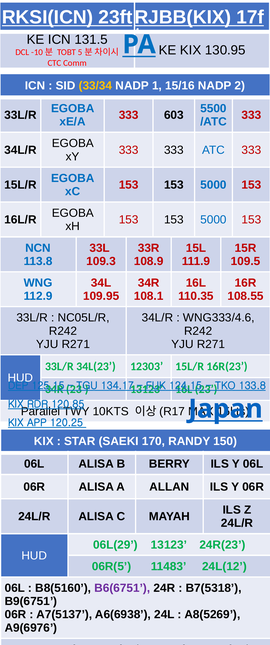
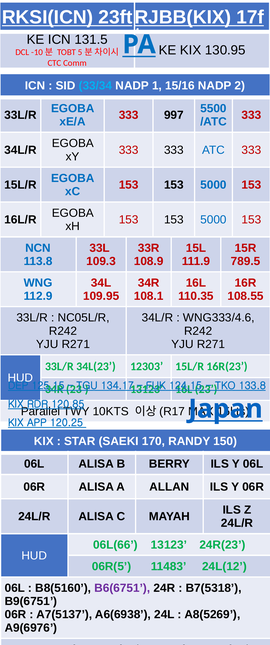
33/34 colour: yellow -> light blue
603: 603 -> 997
109.5: 109.5 -> 789.5
06L(29: 06L(29 -> 06L(66
